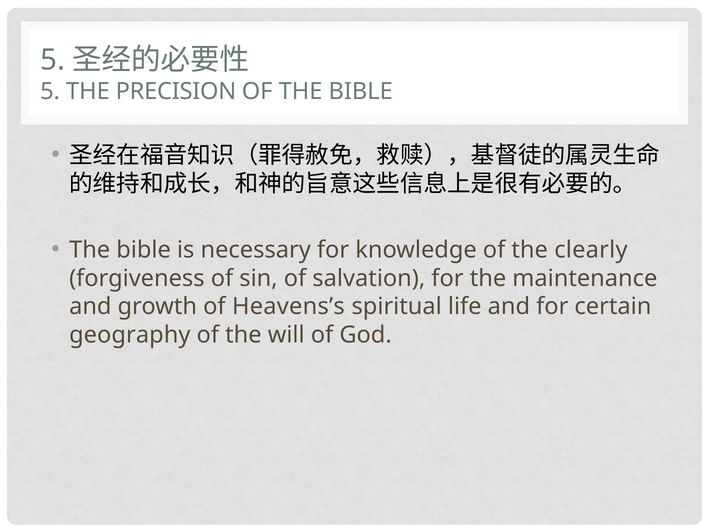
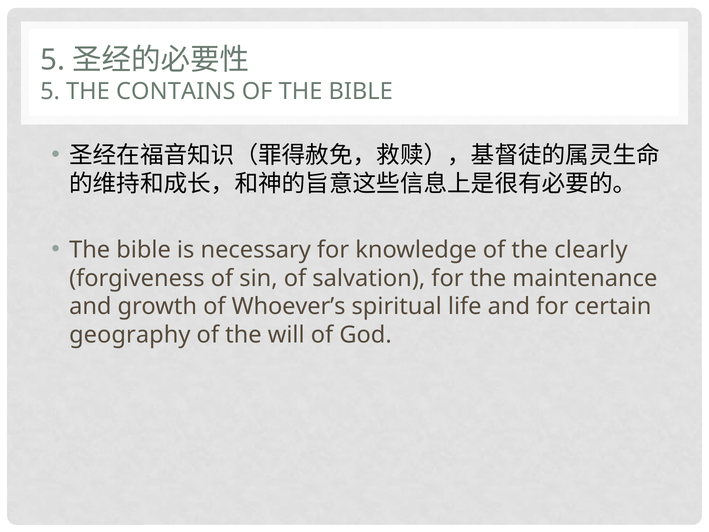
PRECISION: PRECISION -> CONTAINS
Heavens’s: Heavens’s -> Whoever’s
